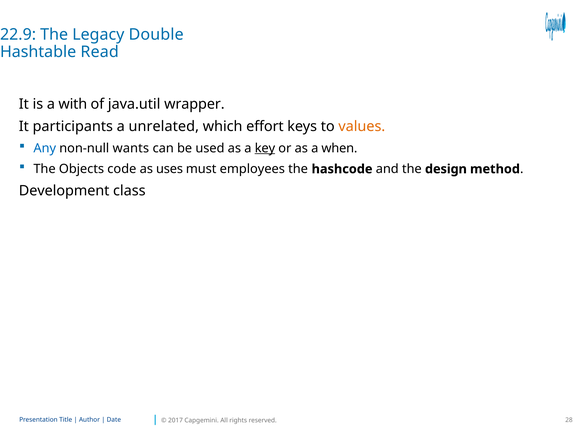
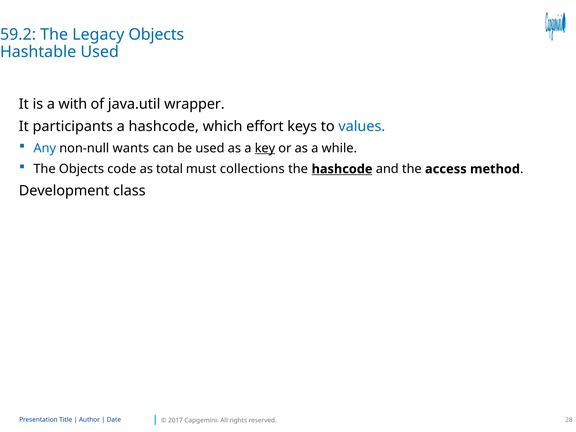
22.9: 22.9 -> 59.2
Legacy Double: Double -> Objects
Hashtable Read: Read -> Used
a unrelated: unrelated -> hashcode
values colour: orange -> blue
when: when -> while
uses: uses -> total
employees: employees -> collections
hashcode at (342, 169) underline: none -> present
design: design -> access
